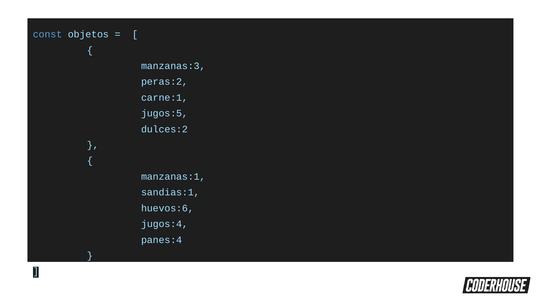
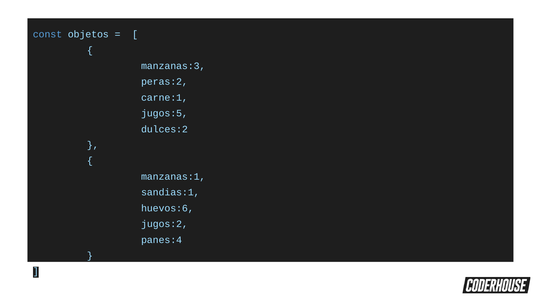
jugos:4: jugos:4 -> jugos:2
